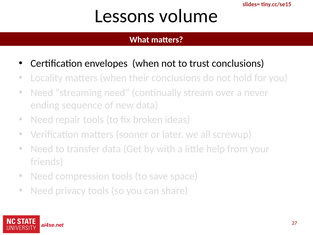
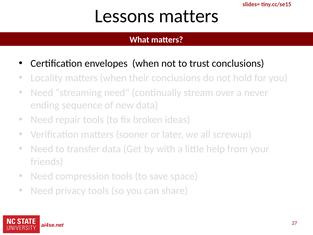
Lessons volume: volume -> matters
